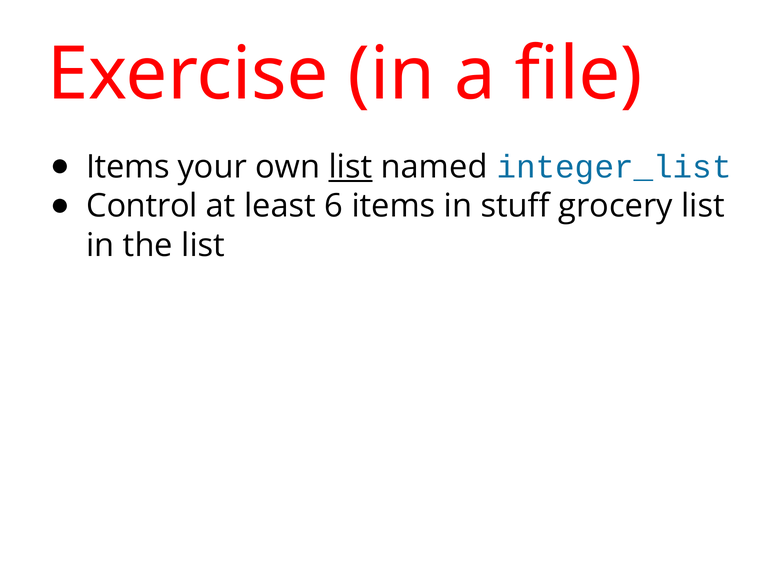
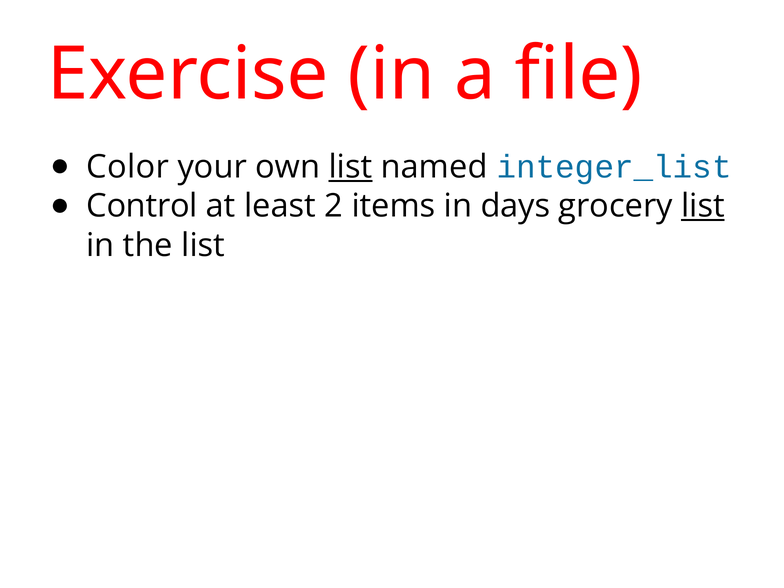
Items at (128, 167): Items -> Color
6: 6 -> 2
stuff: stuff -> days
list at (703, 206) underline: none -> present
